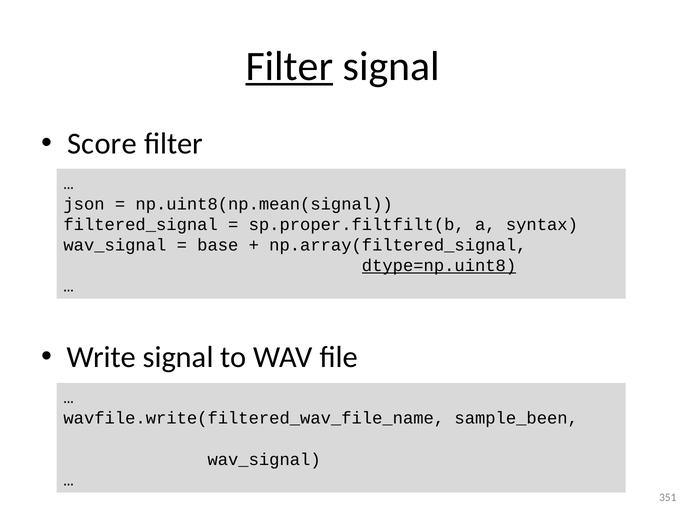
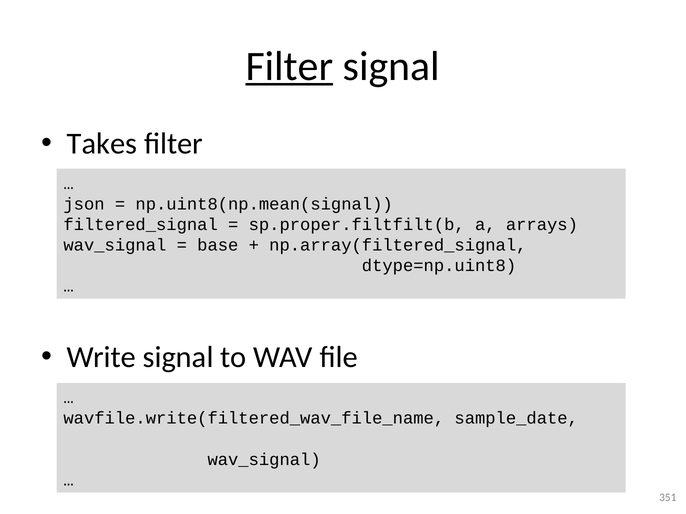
Score: Score -> Takes
syntax: syntax -> arrays
dtype=np.uint8 underline: present -> none
sample_been: sample_been -> sample_date
